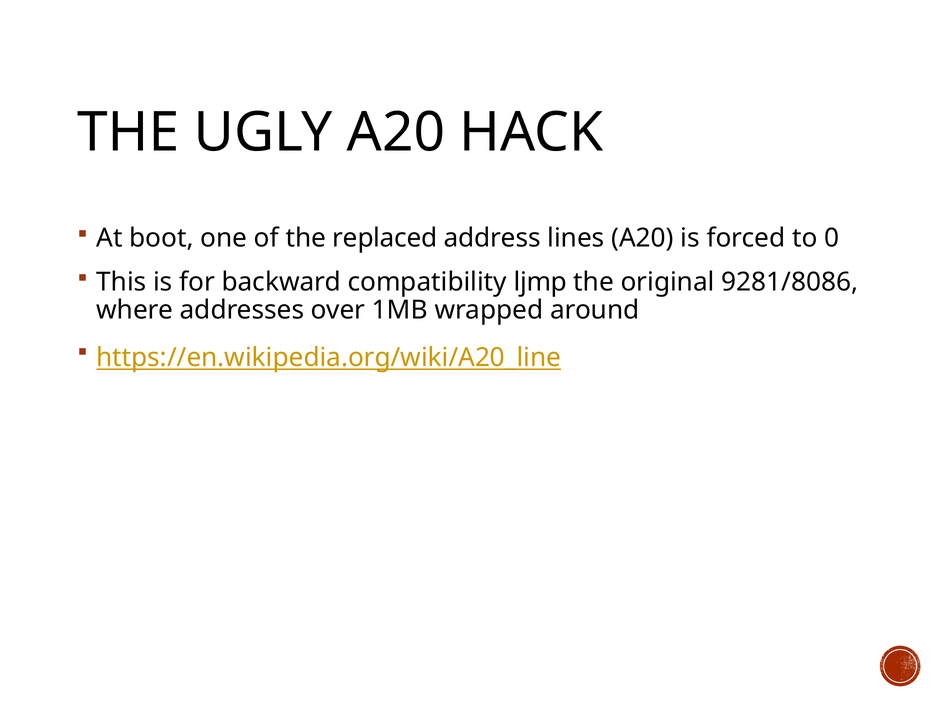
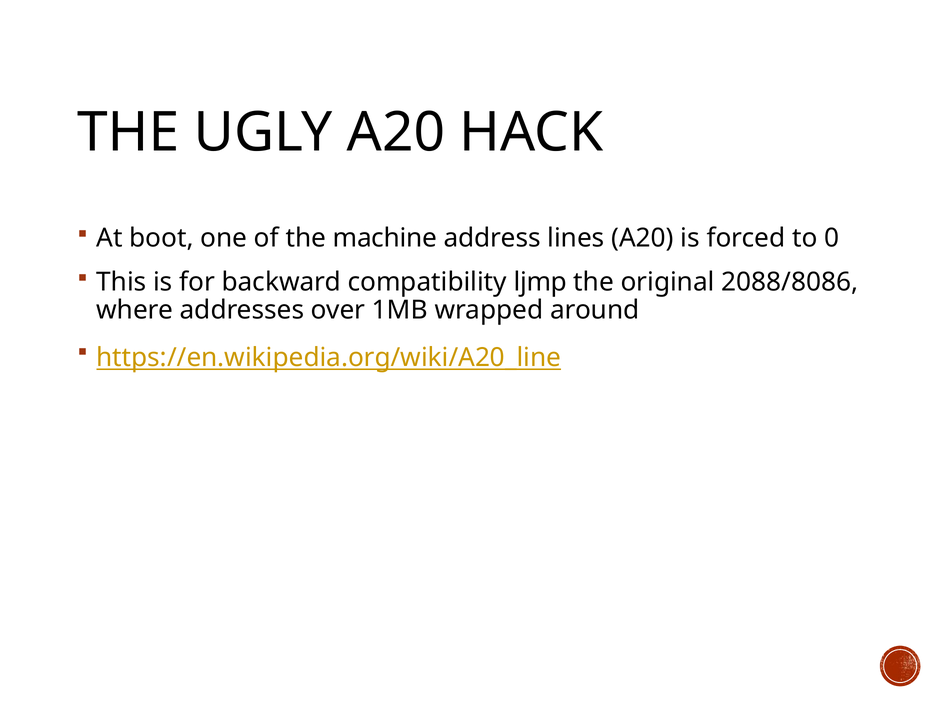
replaced: replaced -> machine
9281/8086: 9281/8086 -> 2088/8086
